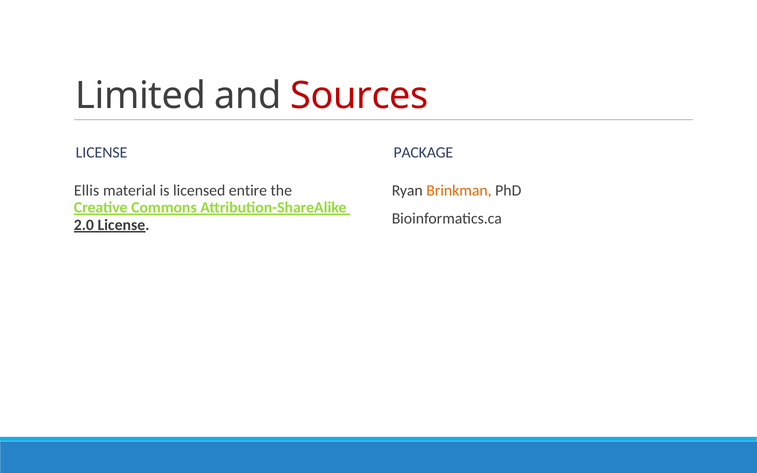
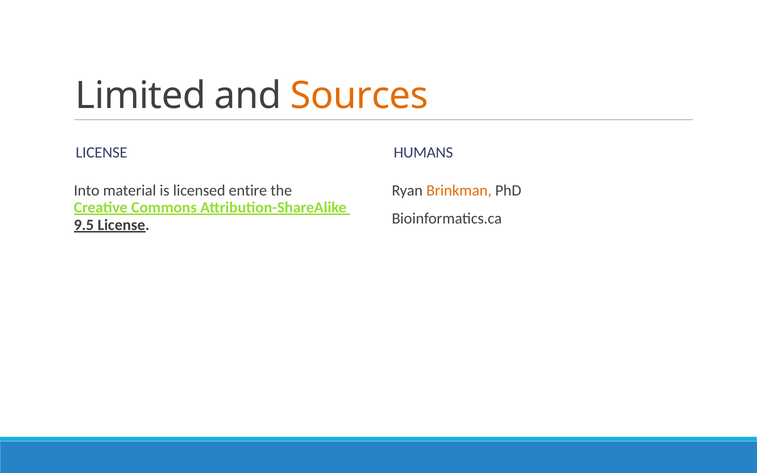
Sources colour: red -> orange
PACKAGE: PACKAGE -> HUMANS
Ellis: Ellis -> Into
2.0: 2.0 -> 9.5
